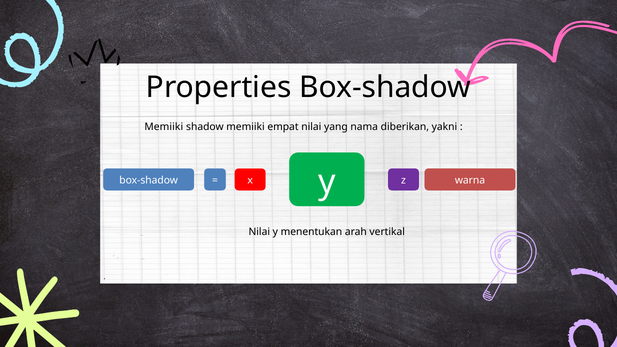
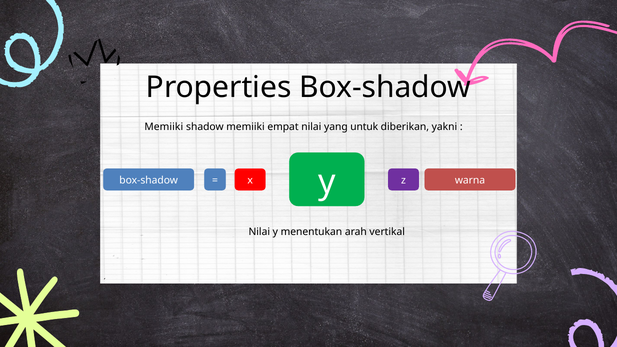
nama: nama -> untuk
